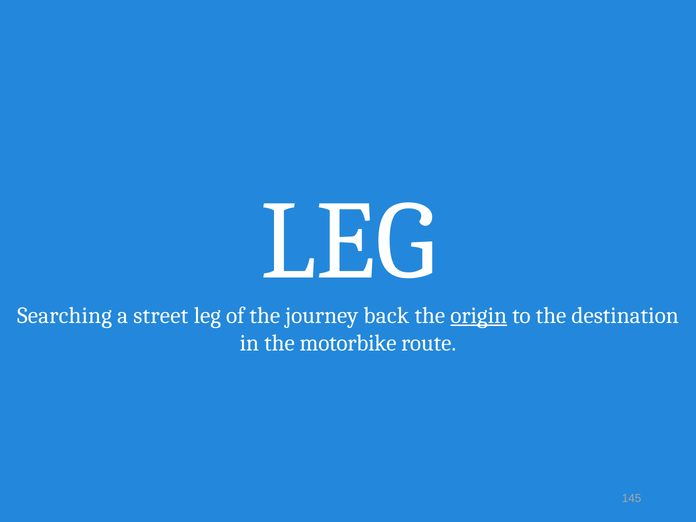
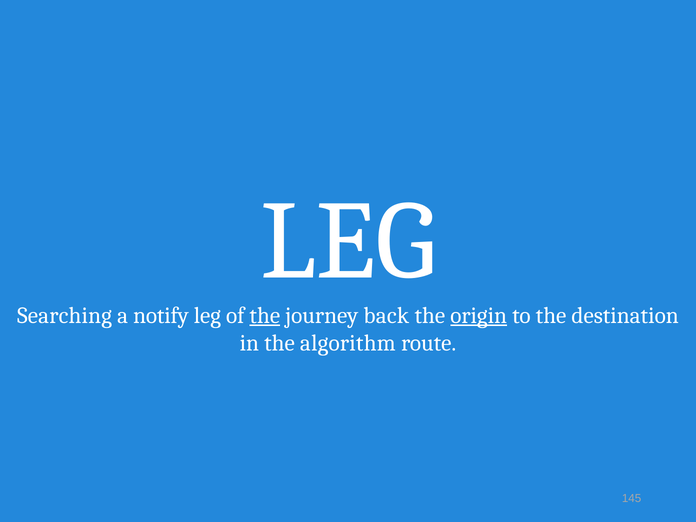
street: street -> notify
the at (265, 315) underline: none -> present
motorbike: motorbike -> algorithm
